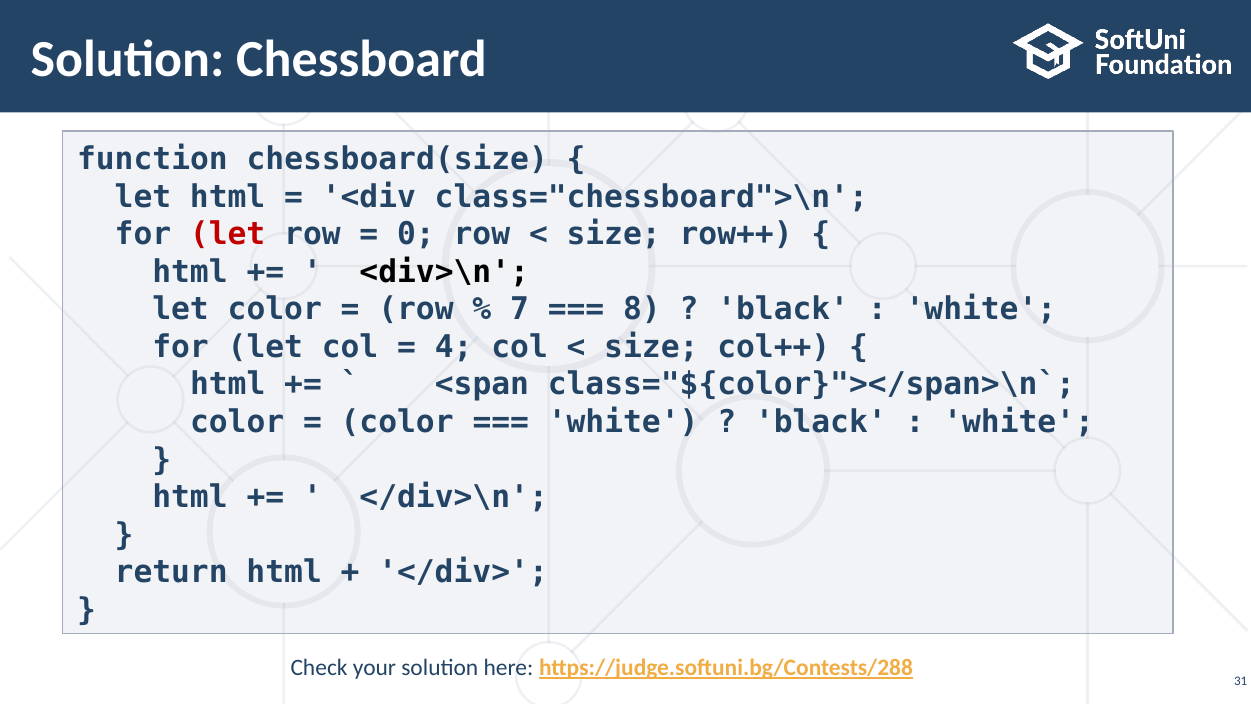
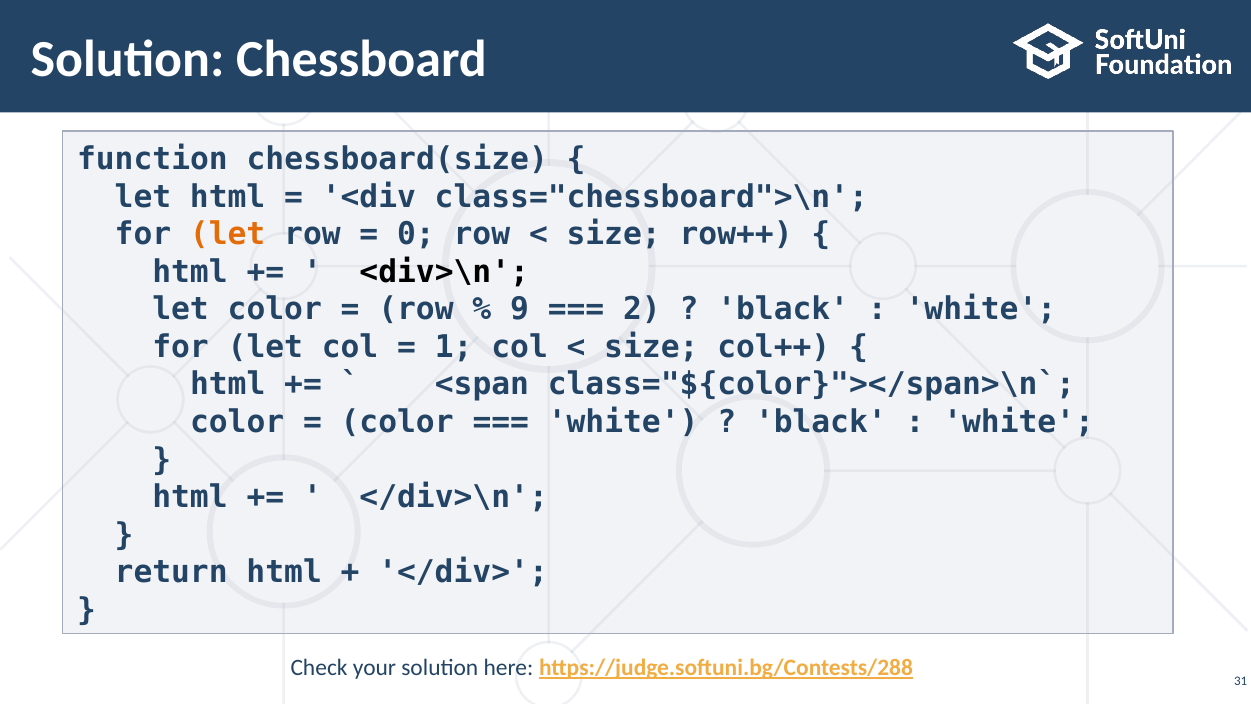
let at (228, 234) colour: red -> orange
7: 7 -> 9
8: 8 -> 2
4: 4 -> 1
